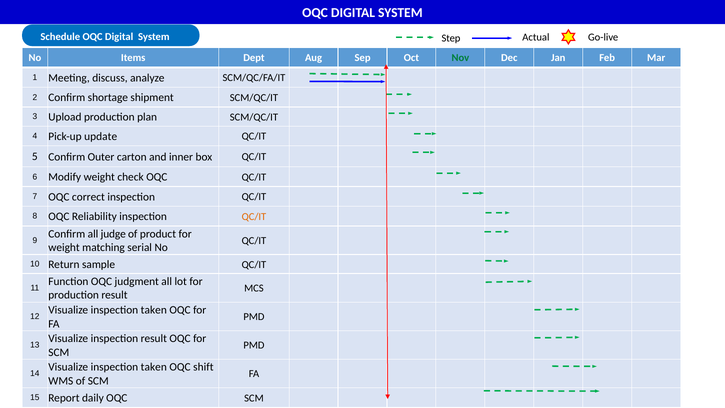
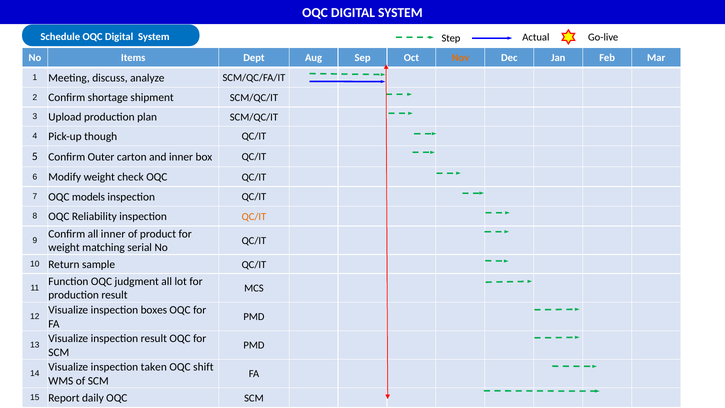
Nov colour: green -> orange
update: update -> though
correct: correct -> models
all judge: judge -> inner
taken at (154, 310): taken -> boxes
